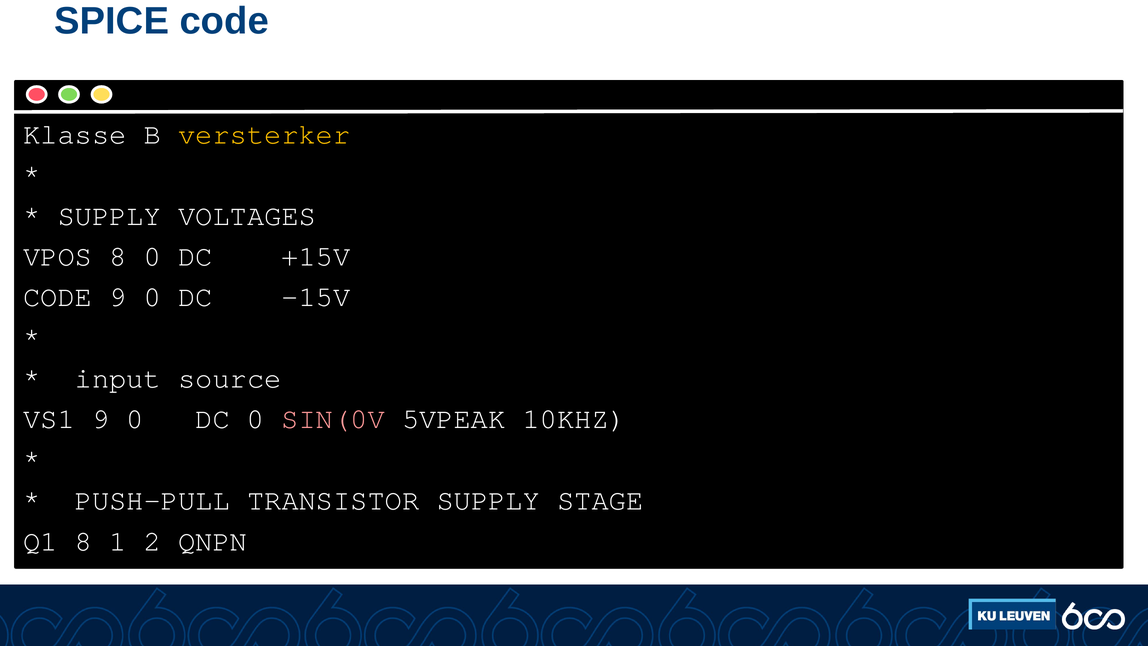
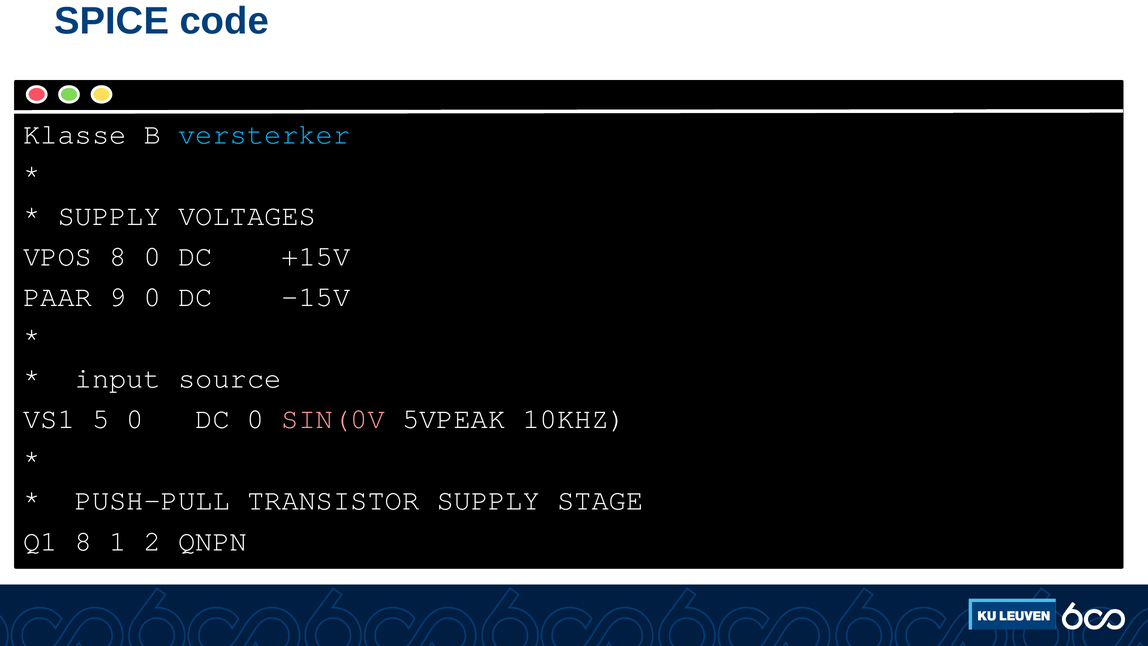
versterker colour: yellow -> light blue
CODE at (58, 297): CODE -> PAAR
VS1 9: 9 -> 5
